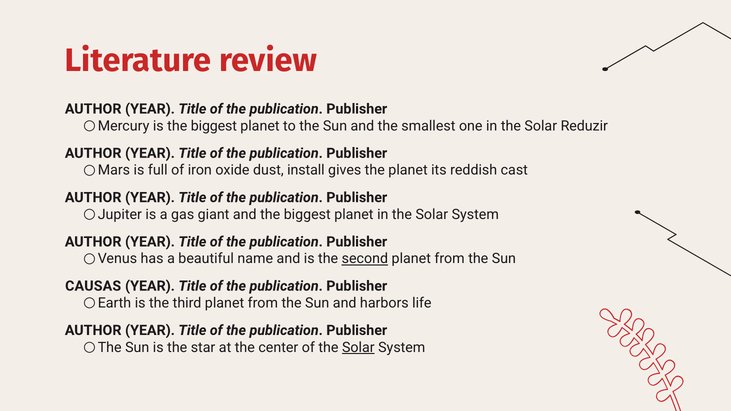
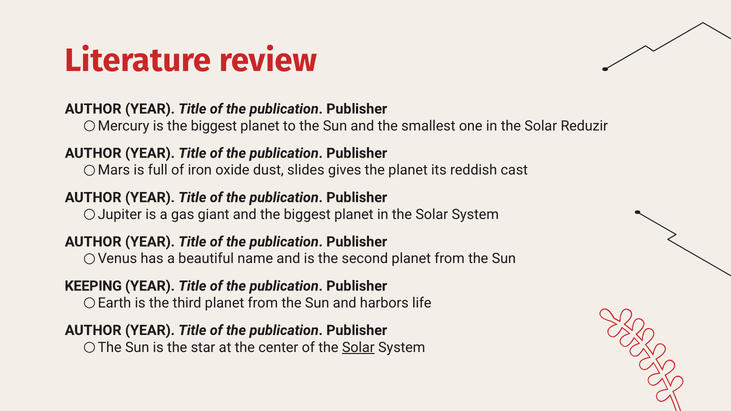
install: install -> slides
second underline: present -> none
CAUSAS: CAUSAS -> KEEPING
